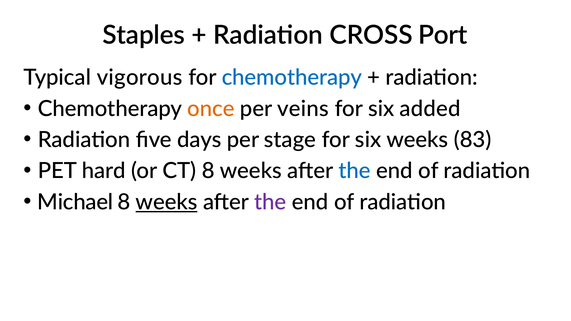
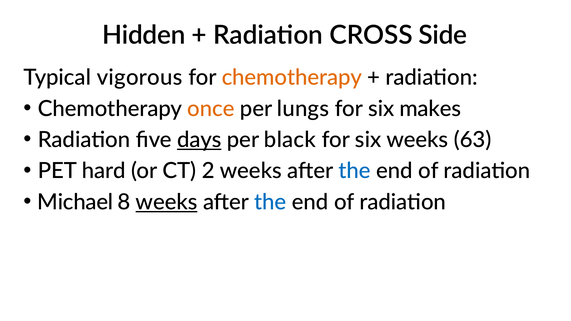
Staples: Staples -> Hidden
Port: Port -> Side
chemotherapy at (292, 78) colour: blue -> orange
veins: veins -> lungs
added: added -> makes
days underline: none -> present
stage: stage -> black
83: 83 -> 63
CT 8: 8 -> 2
the at (270, 202) colour: purple -> blue
